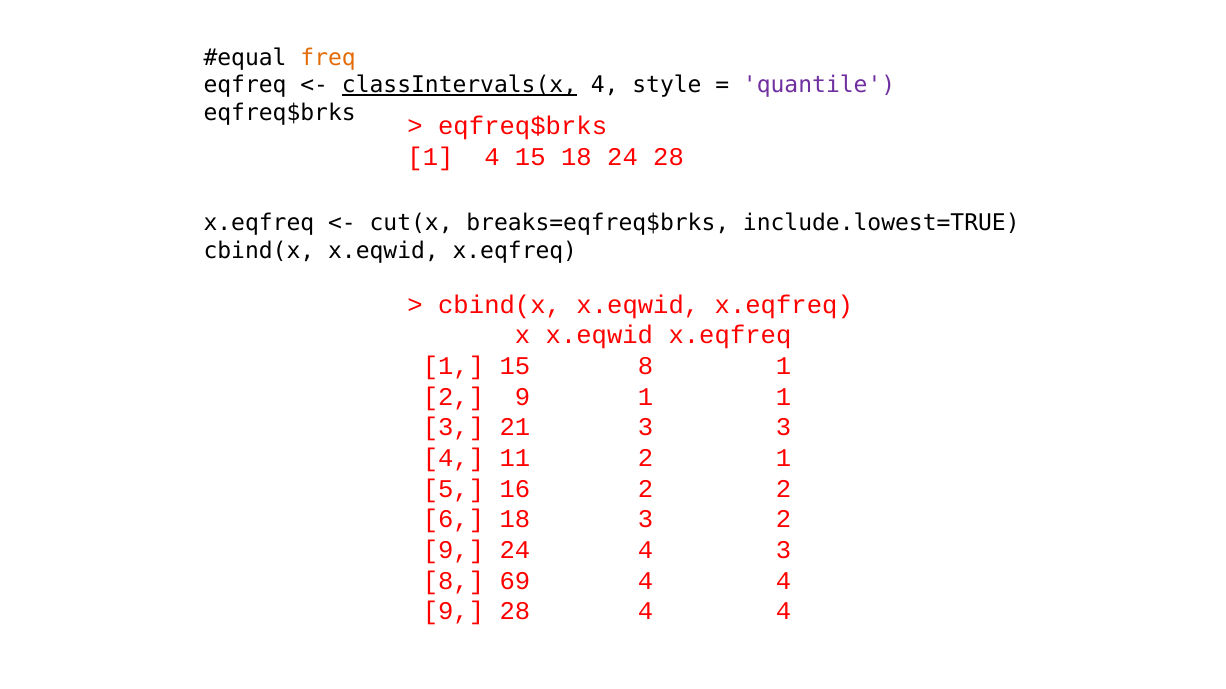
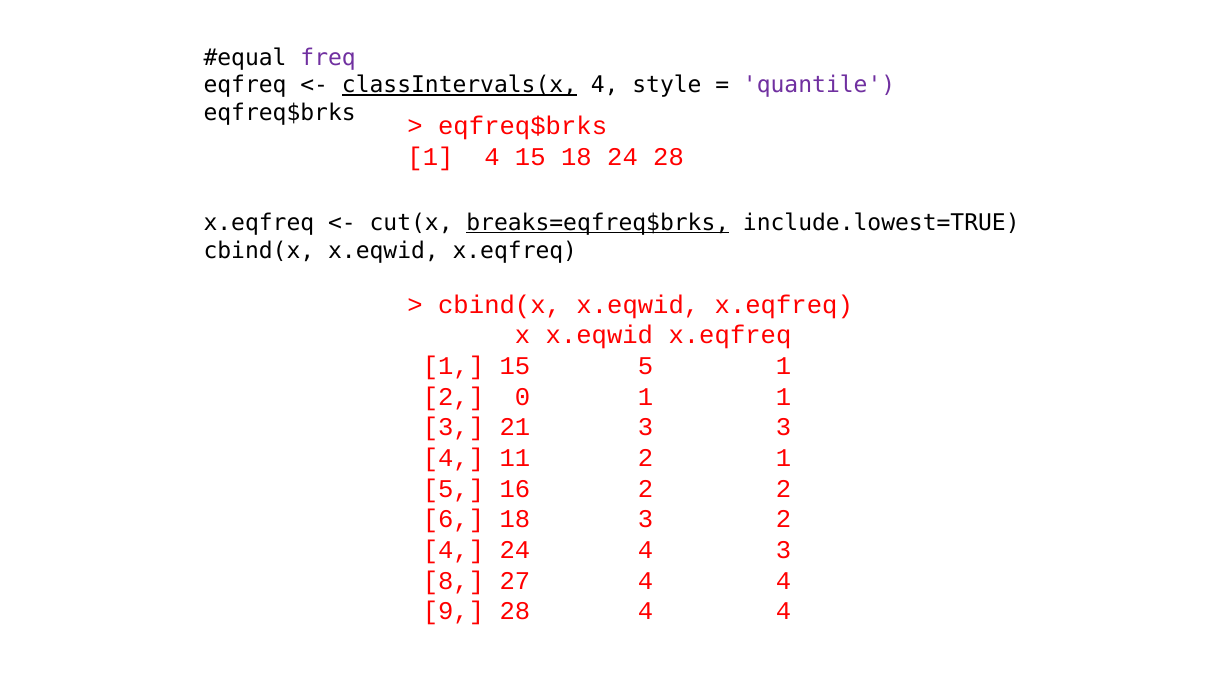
freq colour: orange -> purple
breaks=eqfreq$brks underline: none -> present
15 8: 8 -> 5
9 at (523, 397): 9 -> 0
9 at (453, 550): 9 -> 4
69: 69 -> 27
